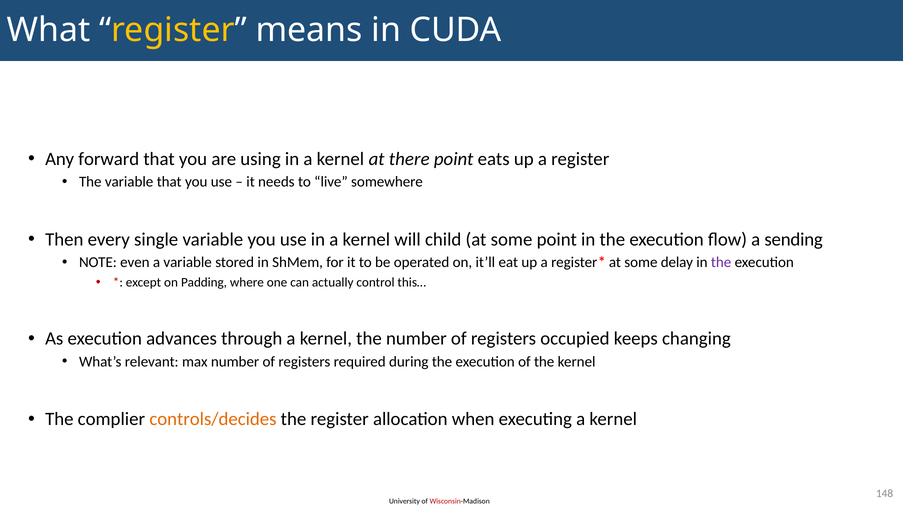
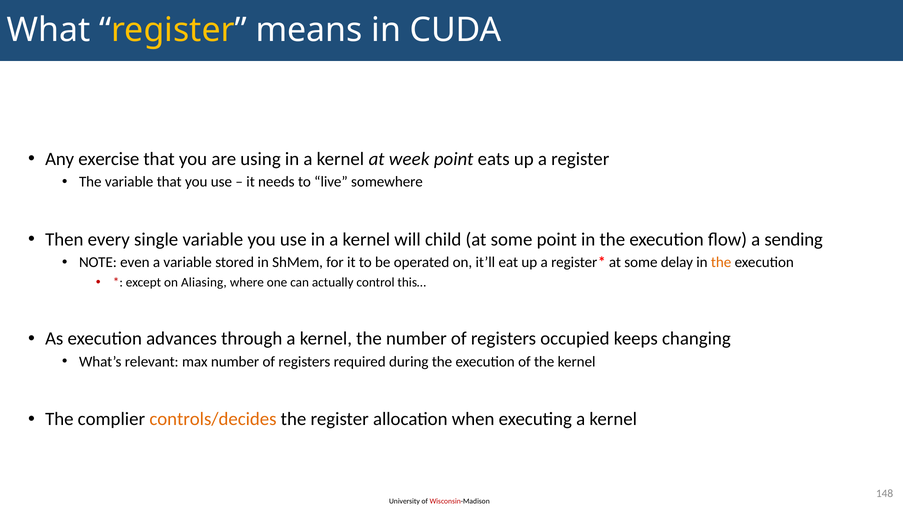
forward: forward -> exercise
there: there -> week
the at (721, 262) colour: purple -> orange
Padding: Padding -> Aliasing
